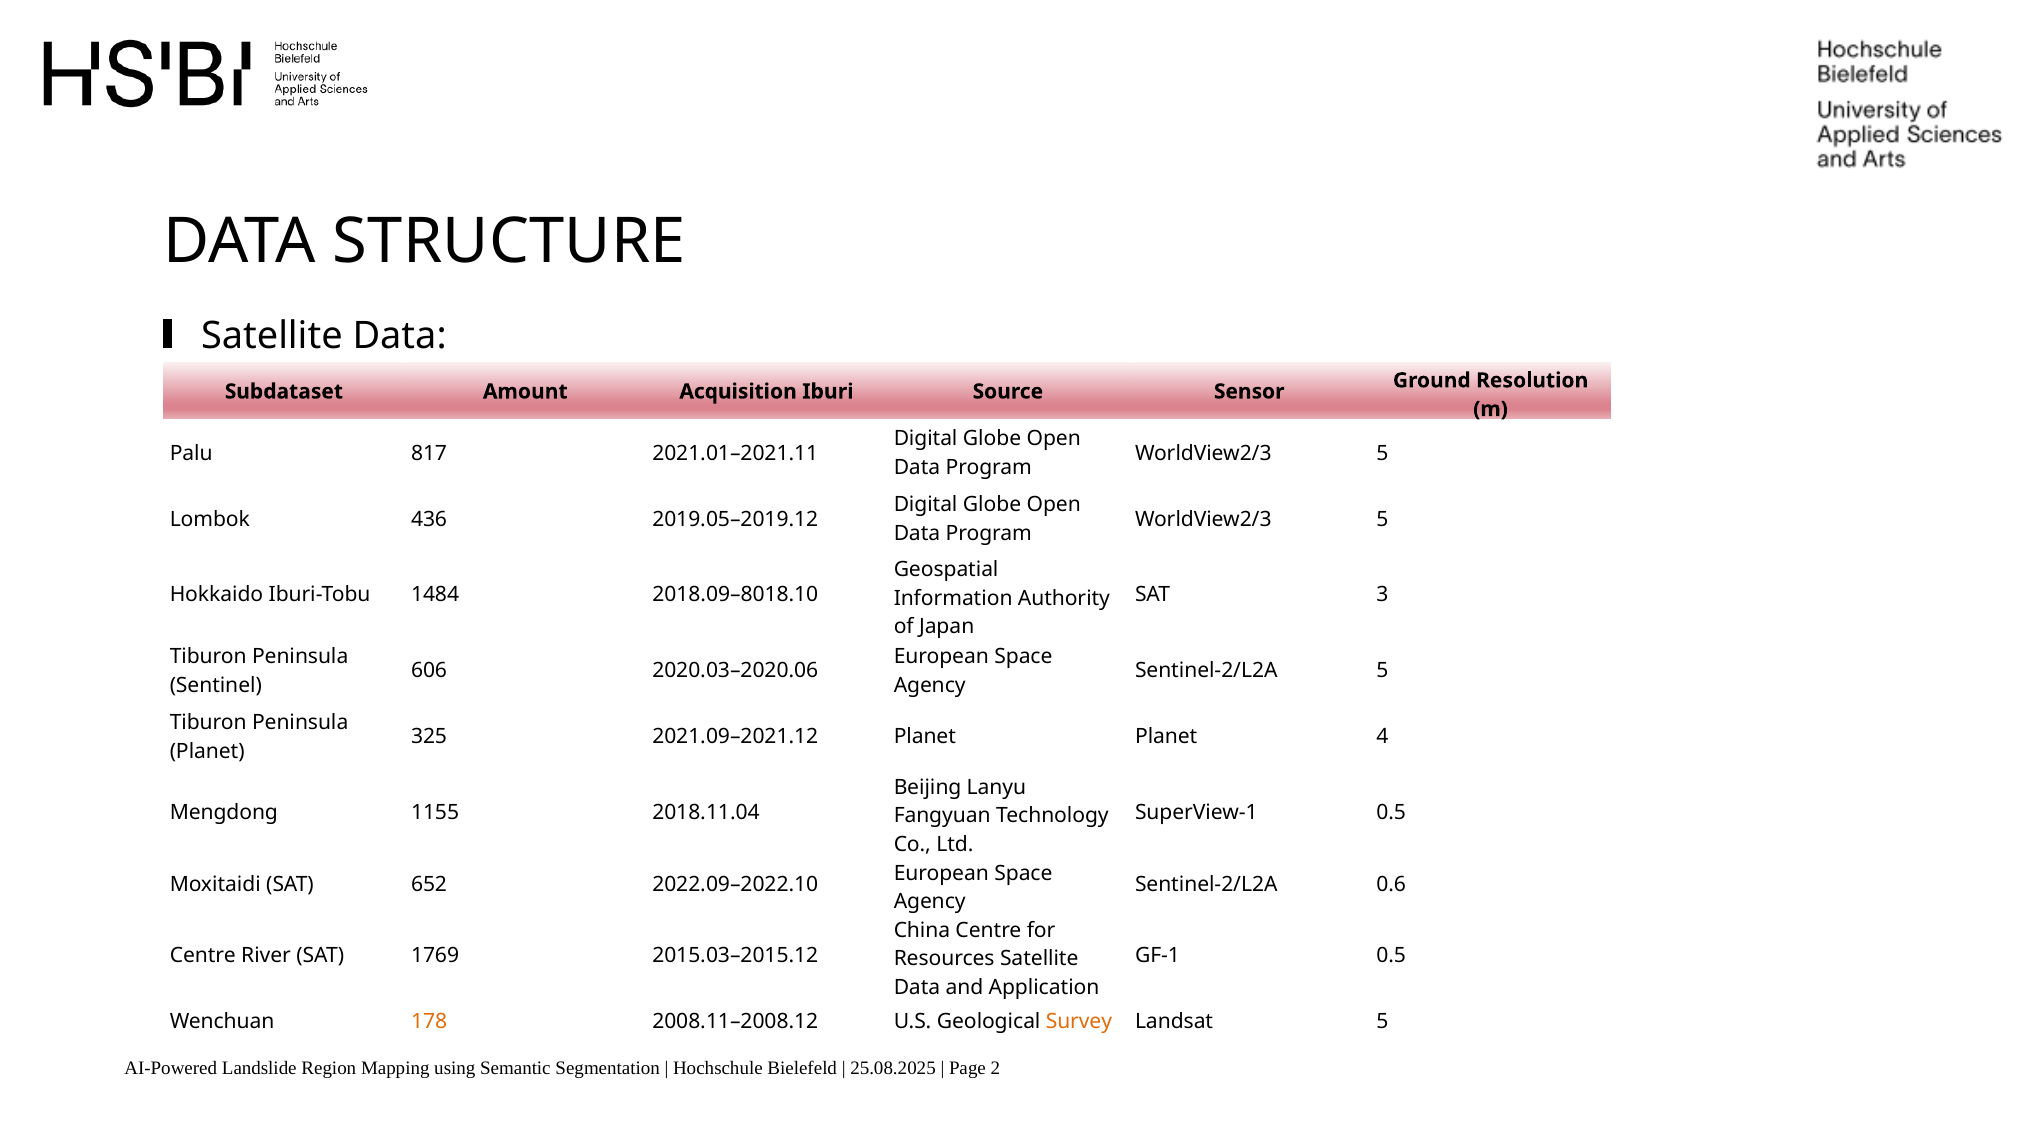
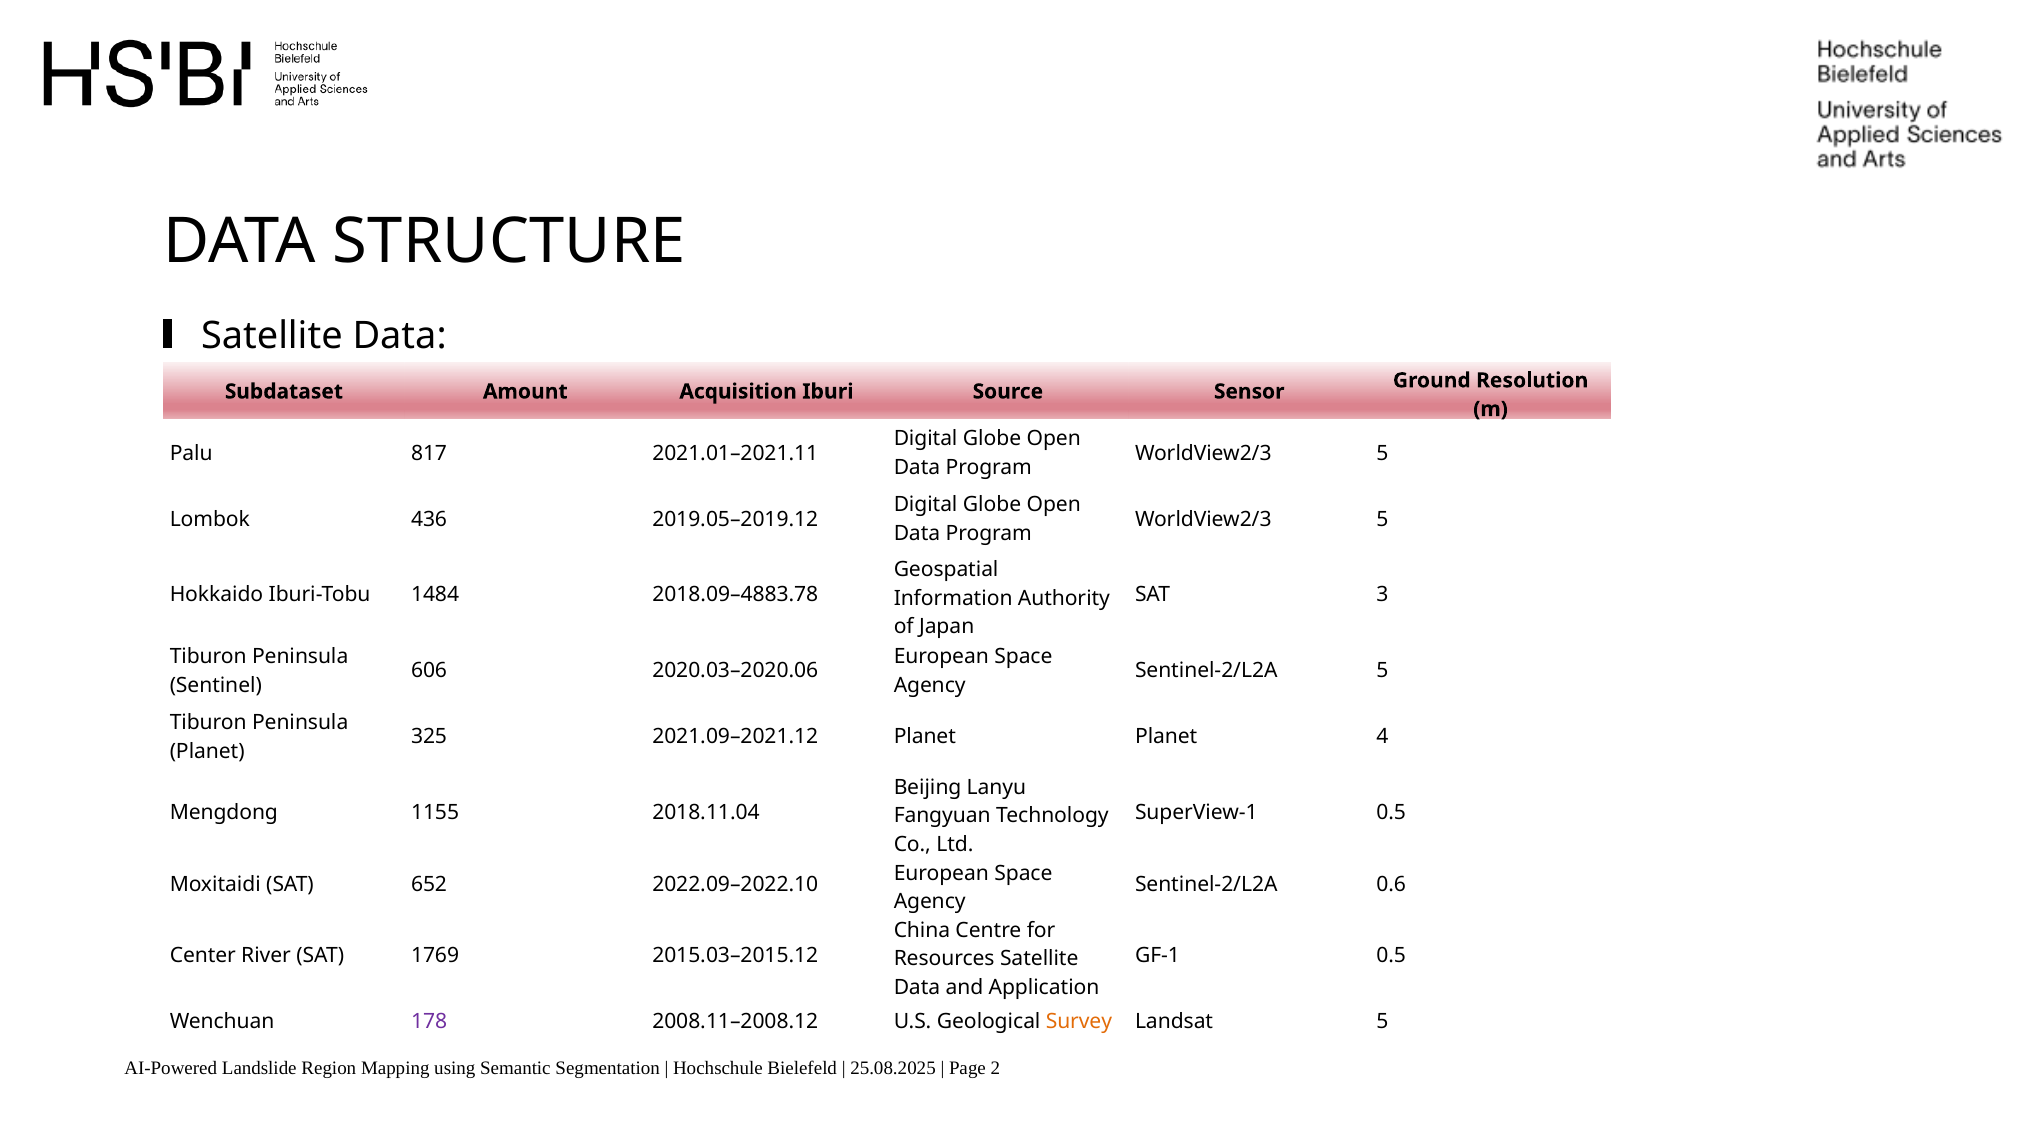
2018.09–8018.10: 2018.09–8018.10 -> 2018.09–4883.78
Centre at (203, 956): Centre -> Center
178 colour: orange -> purple
